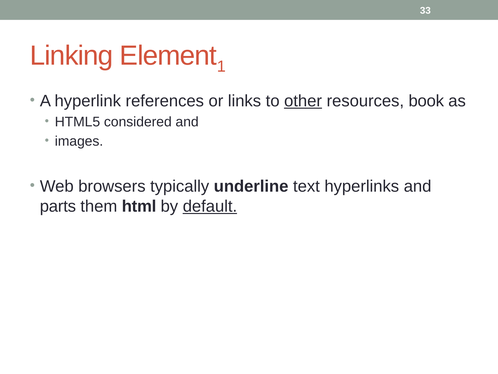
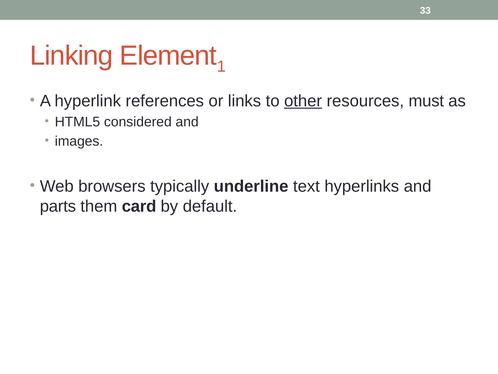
book: book -> must
html: html -> card
default underline: present -> none
